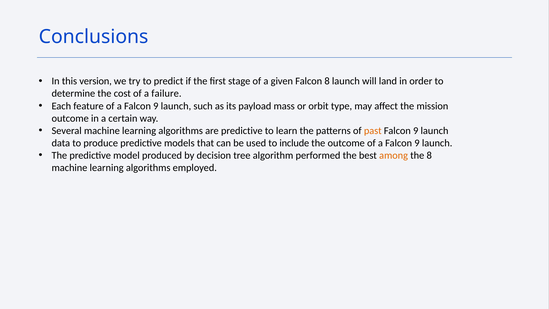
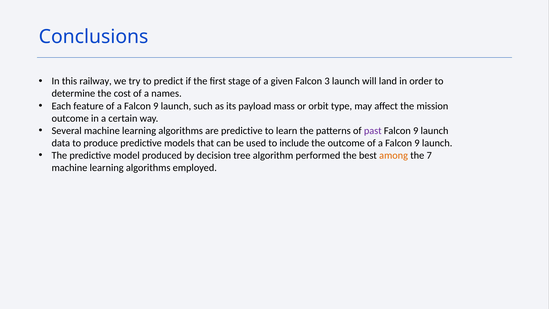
version: version -> railway
Falcon 8: 8 -> 3
failure: failure -> names
past colour: orange -> purple
the 8: 8 -> 7
